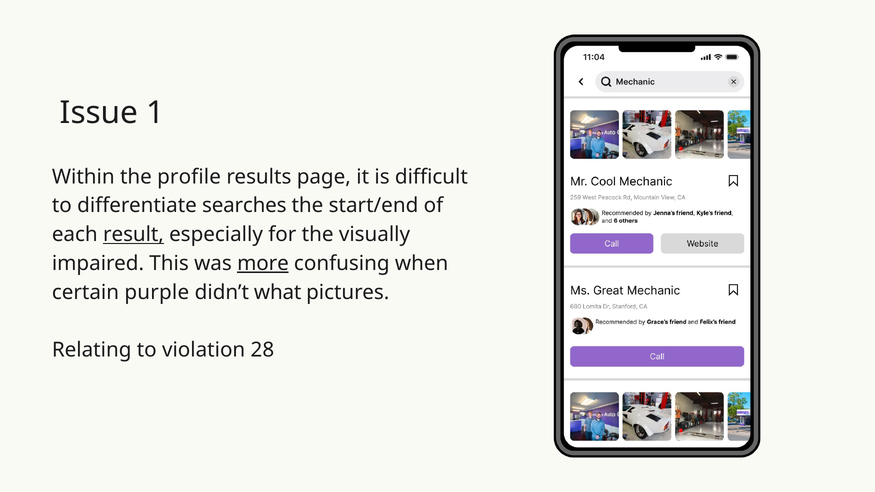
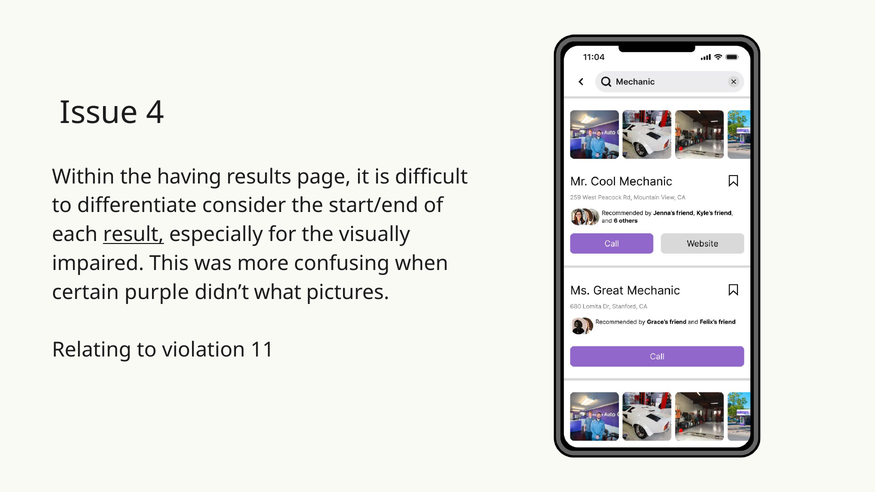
1: 1 -> 4
profile: profile -> having
searches: searches -> consider
more underline: present -> none
28: 28 -> 11
